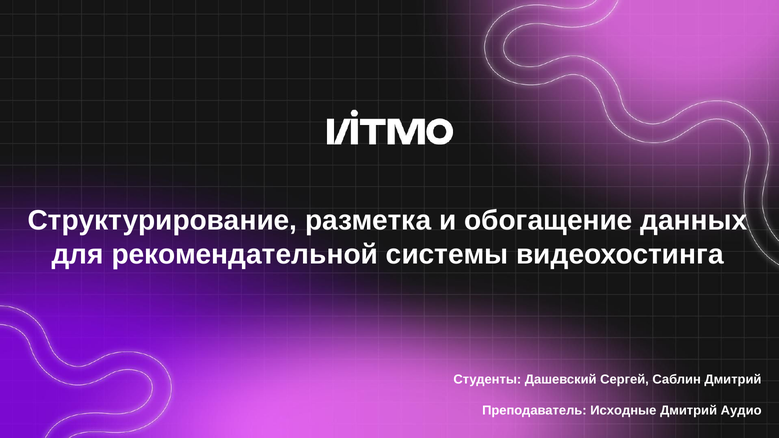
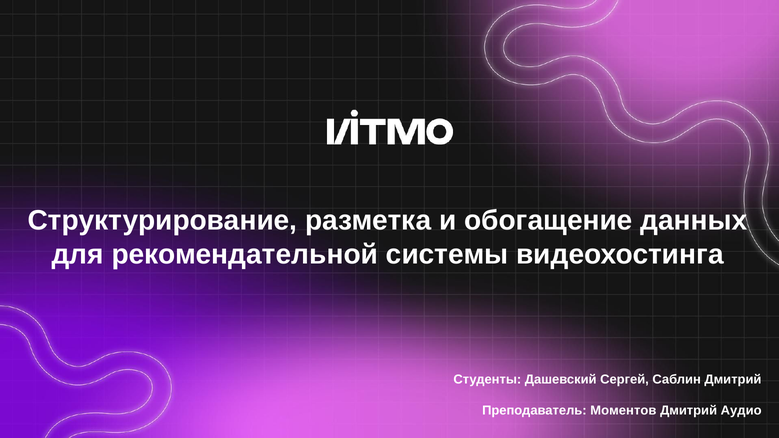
Исходные: Исходные -> Моментов
